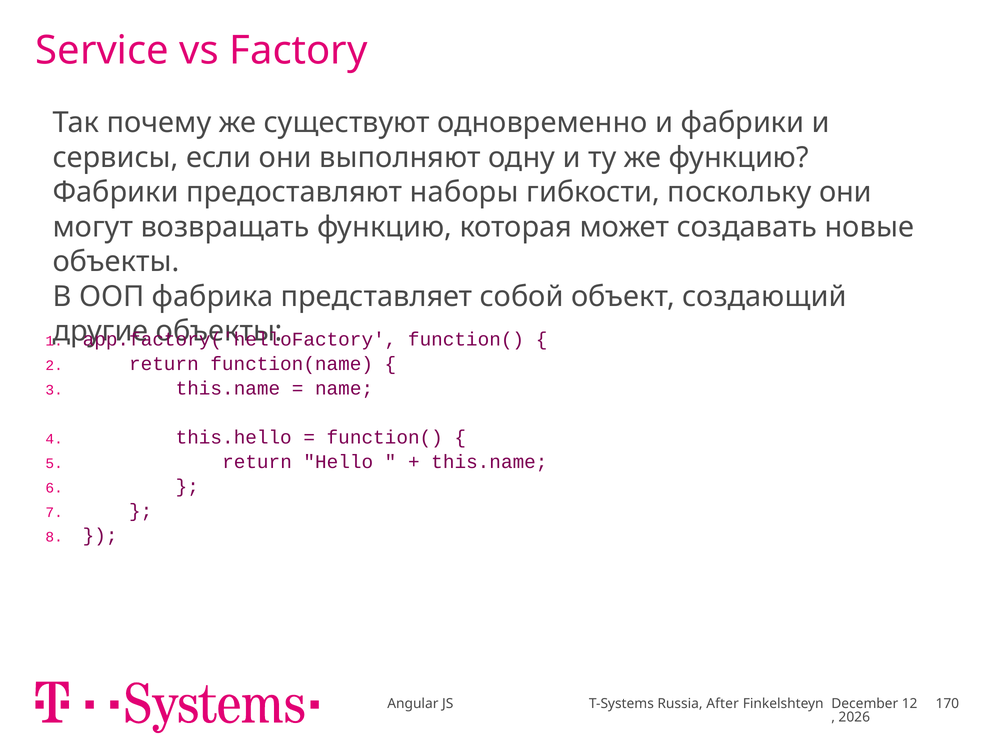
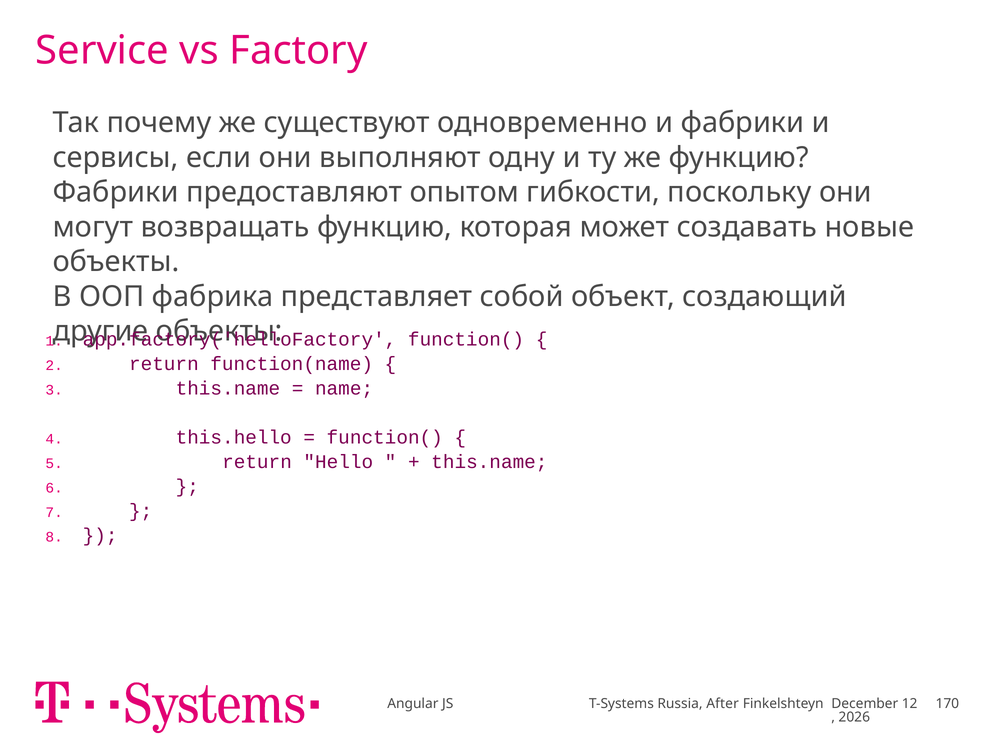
наборы: наборы -> опытом
